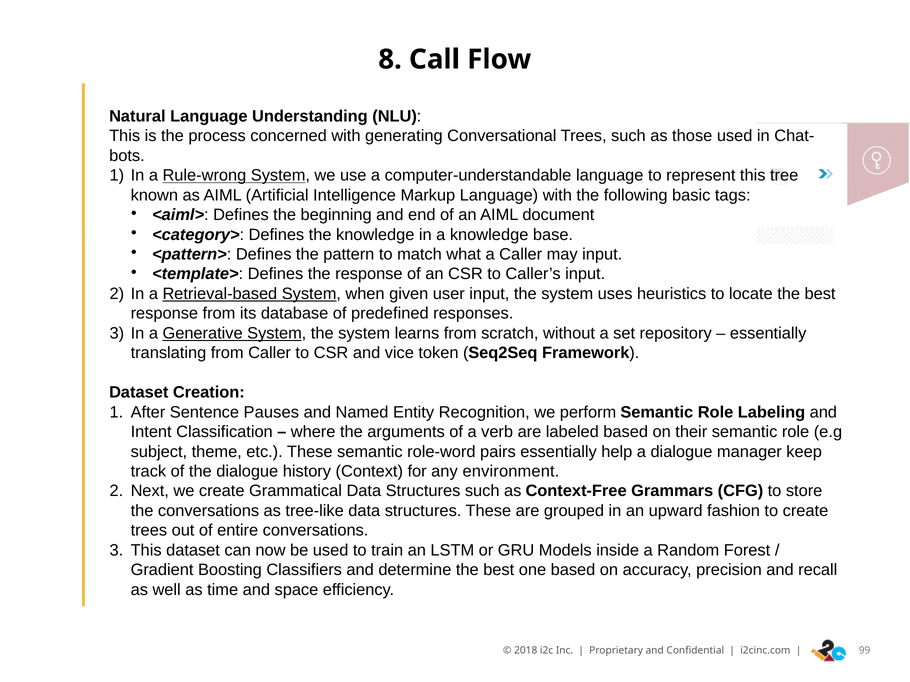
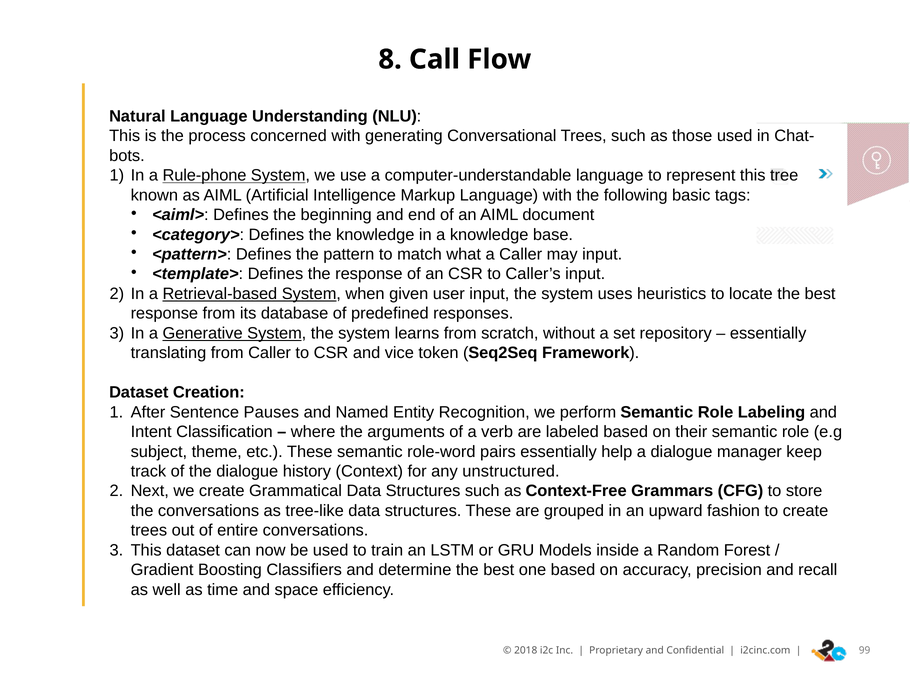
Rule-wrong: Rule-wrong -> Rule-phone
environment: environment -> unstructured
